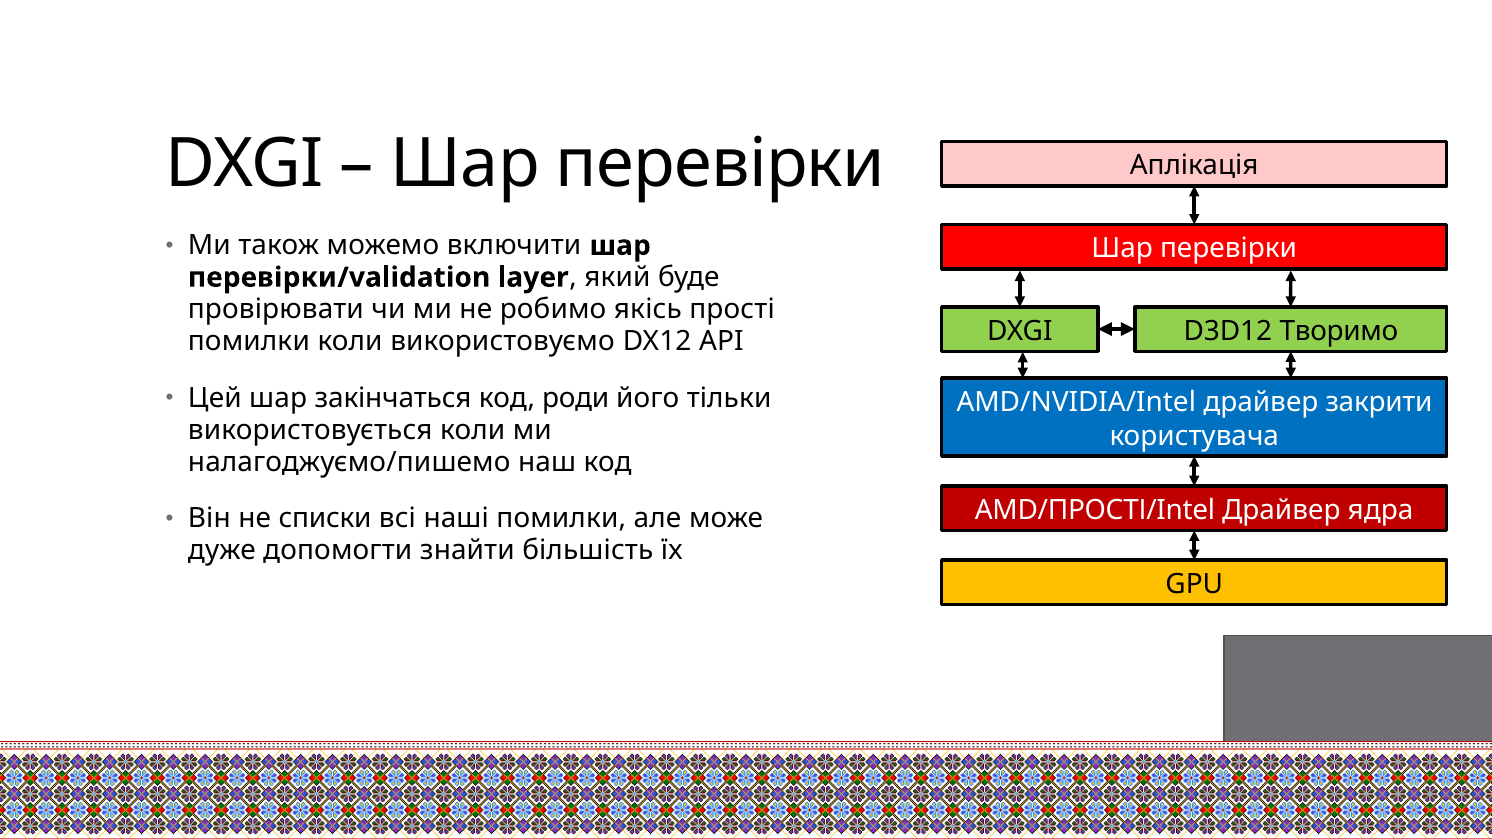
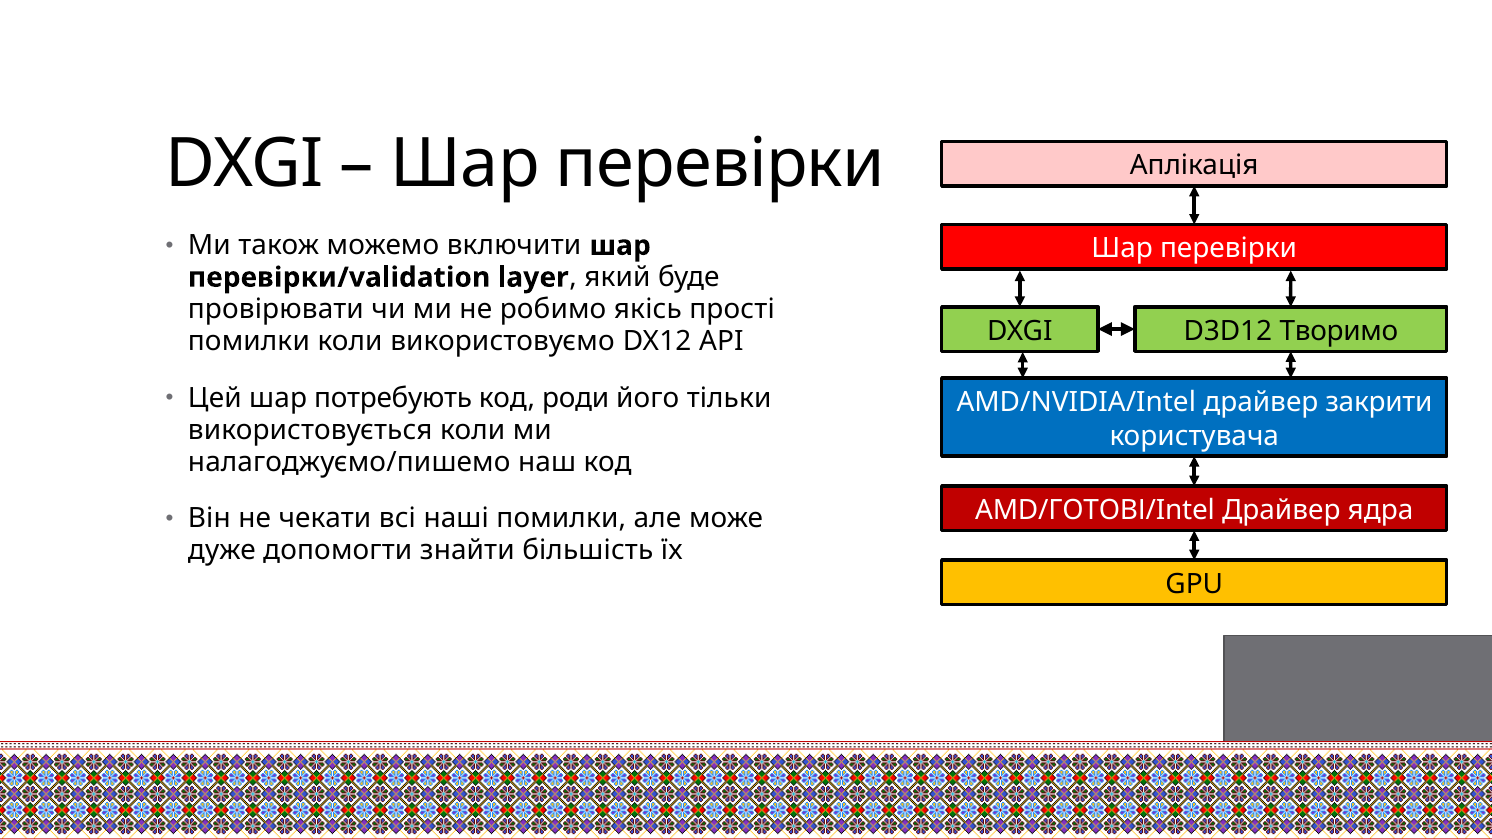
закінчаться: закінчаться -> потребують
AMD/ПРОСТІ/Intel: AMD/ПРОСТІ/Intel -> AMD/ГОТОВІ/Intel
списки: списки -> чекати
